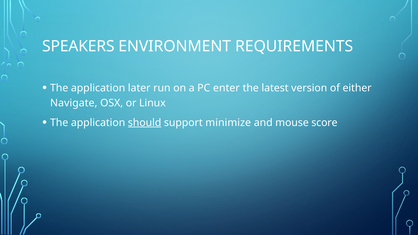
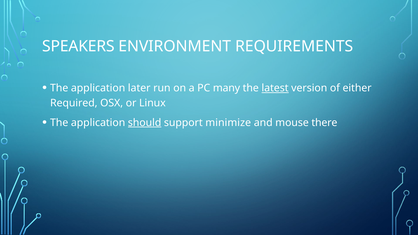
enter: enter -> many
latest underline: none -> present
Navigate: Navigate -> Required
score: score -> there
